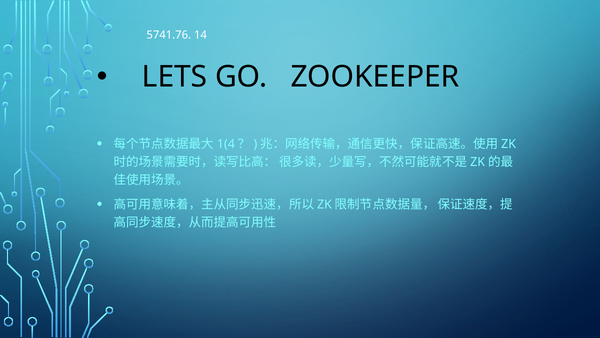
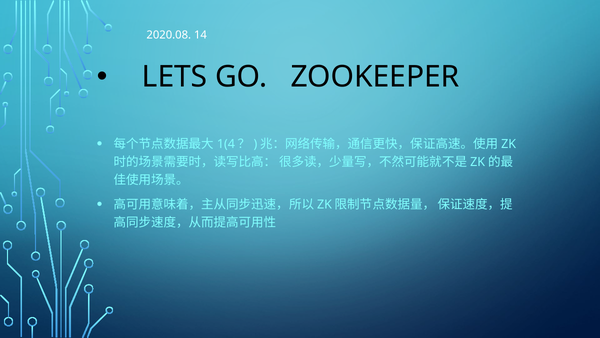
5741.76: 5741.76 -> 2020.08
